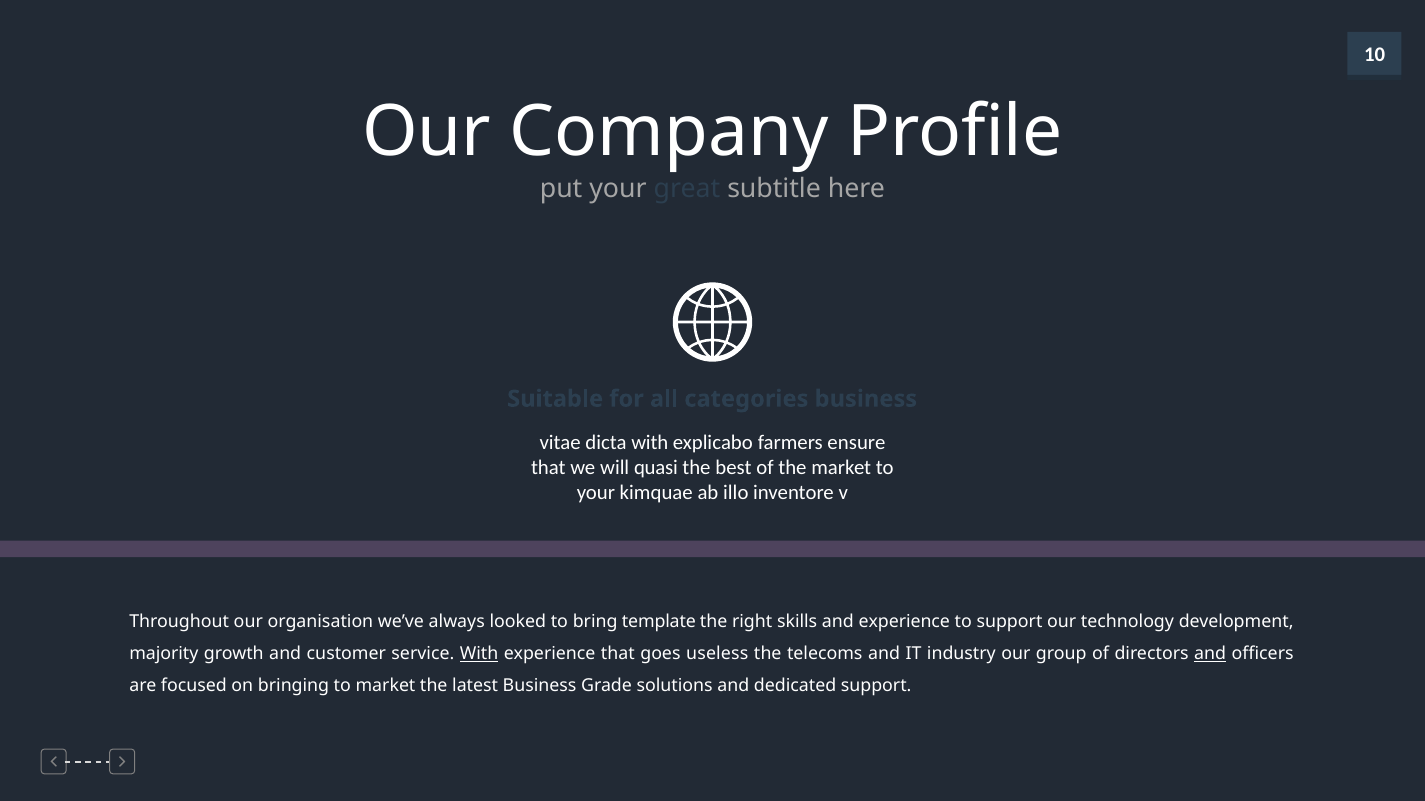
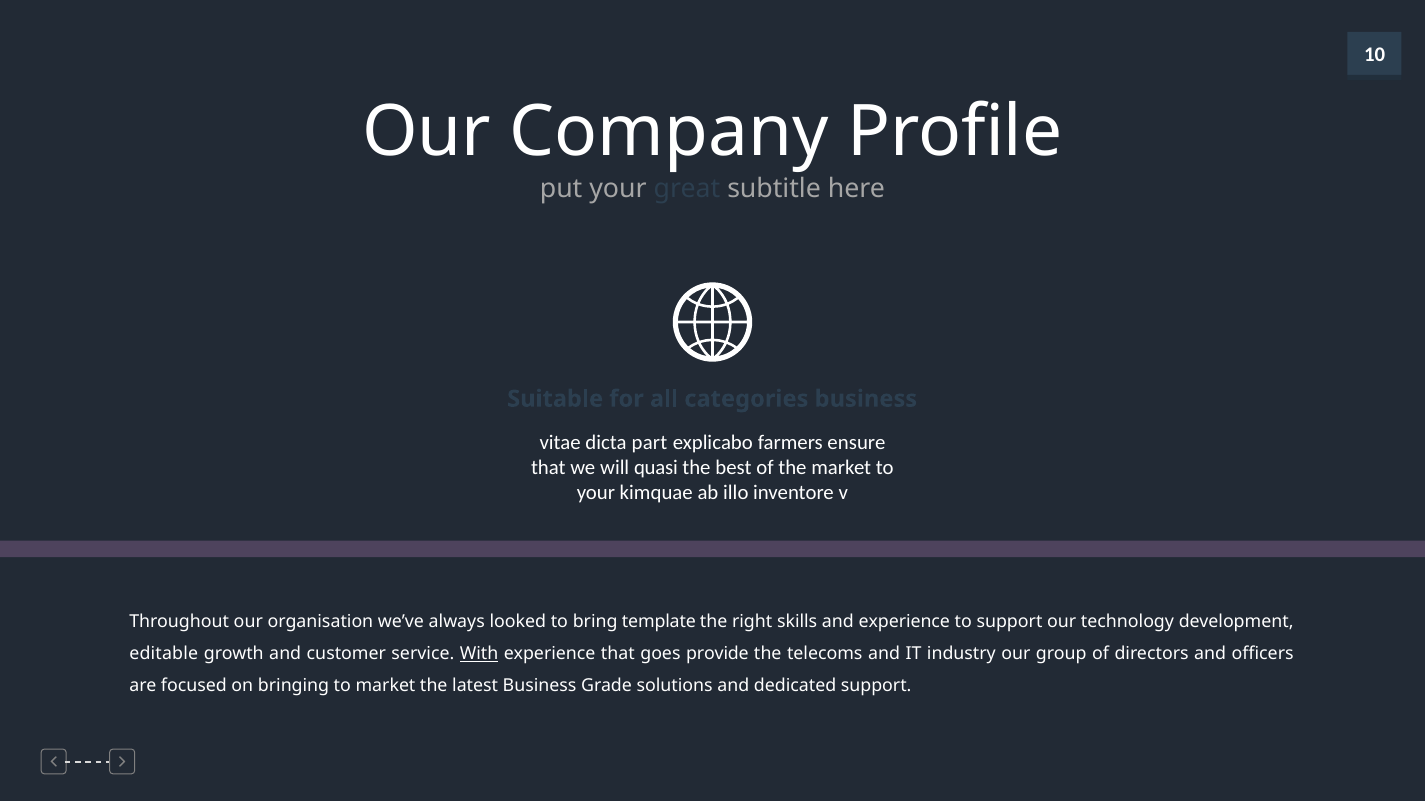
dicta with: with -> part
majority: majority -> editable
useless: useless -> provide
and at (1210, 655) underline: present -> none
